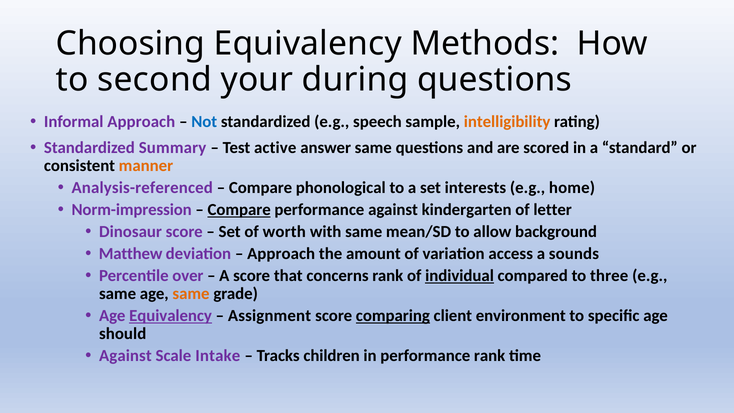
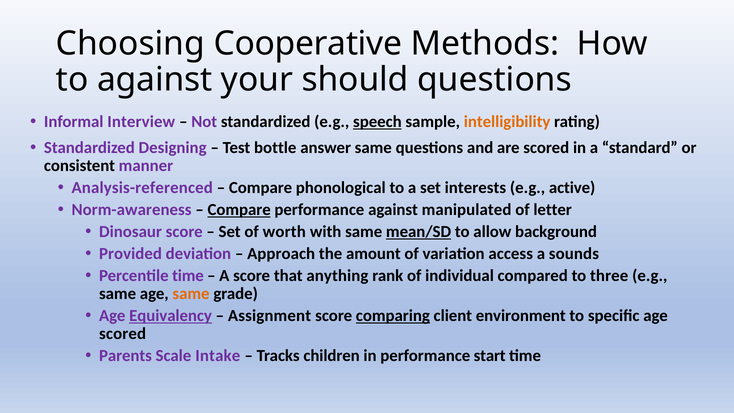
Choosing Equivalency: Equivalency -> Cooperative
to second: second -> against
during: during -> should
Informal Approach: Approach -> Interview
Not colour: blue -> purple
speech underline: none -> present
Summary: Summary -> Designing
active: active -> bottle
manner colour: orange -> purple
home: home -> active
Norm-impression: Norm-impression -> Norm-awareness
kindergarten: kindergarten -> manipulated
mean/SD underline: none -> present
Matthew: Matthew -> Provided
Percentile over: over -> time
concerns: concerns -> anything
individual underline: present -> none
should at (123, 334): should -> scored
Against at (125, 356): Against -> Parents
performance rank: rank -> start
